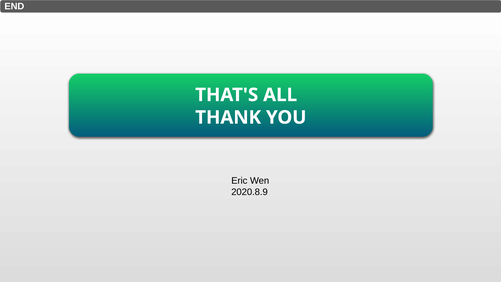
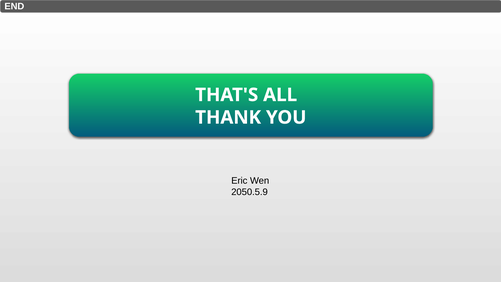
2020.8.9: 2020.8.9 -> 2050.5.9
